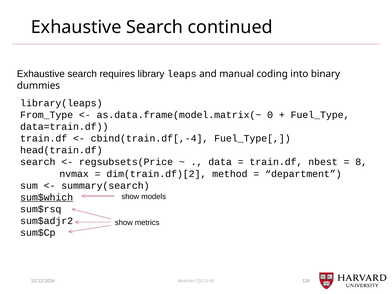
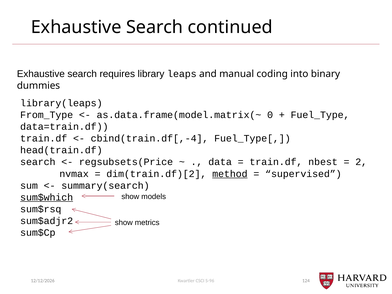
8: 8 -> 2
method underline: none -> present
department: department -> supervised
